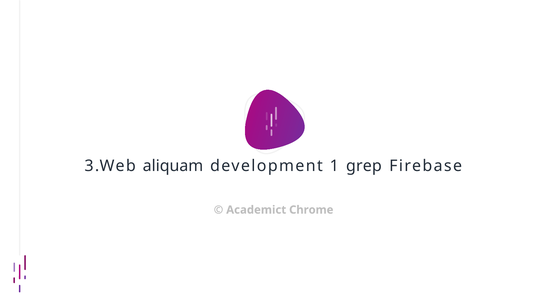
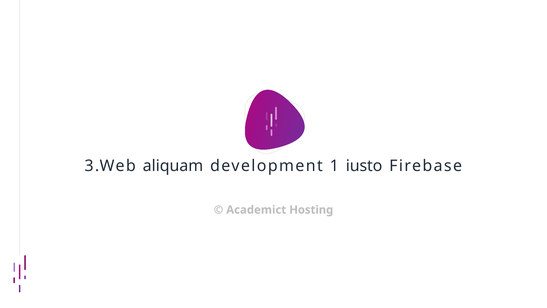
grep: grep -> iusto
Chrome: Chrome -> Hosting
